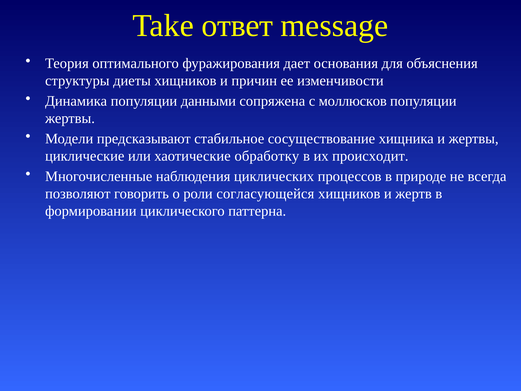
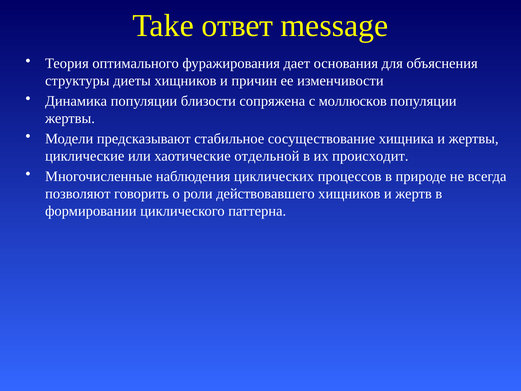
данными: данными -> близости
обработку: обработку -> отдельной
согласующейся: согласующейся -> действовавшего
